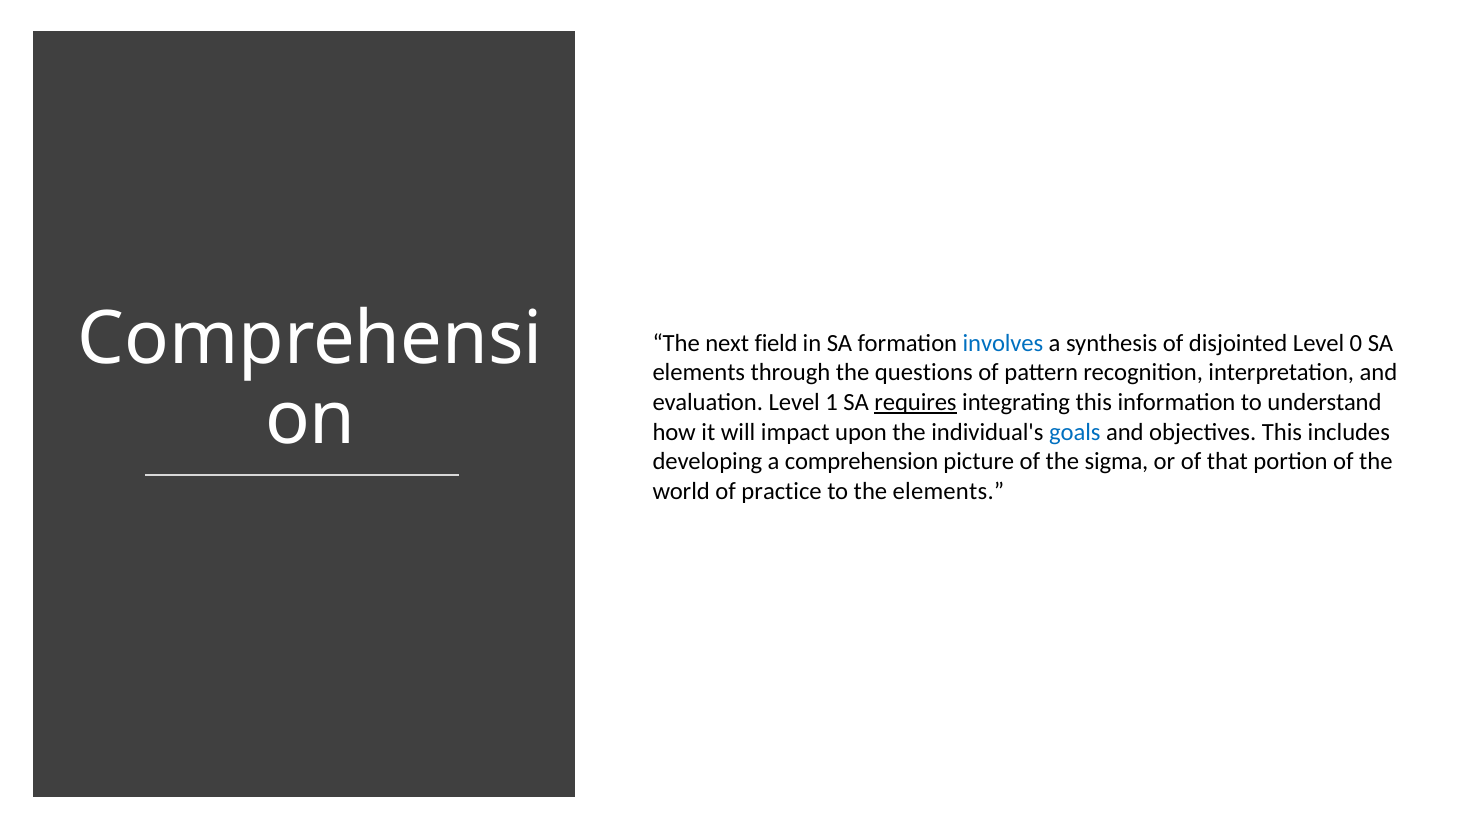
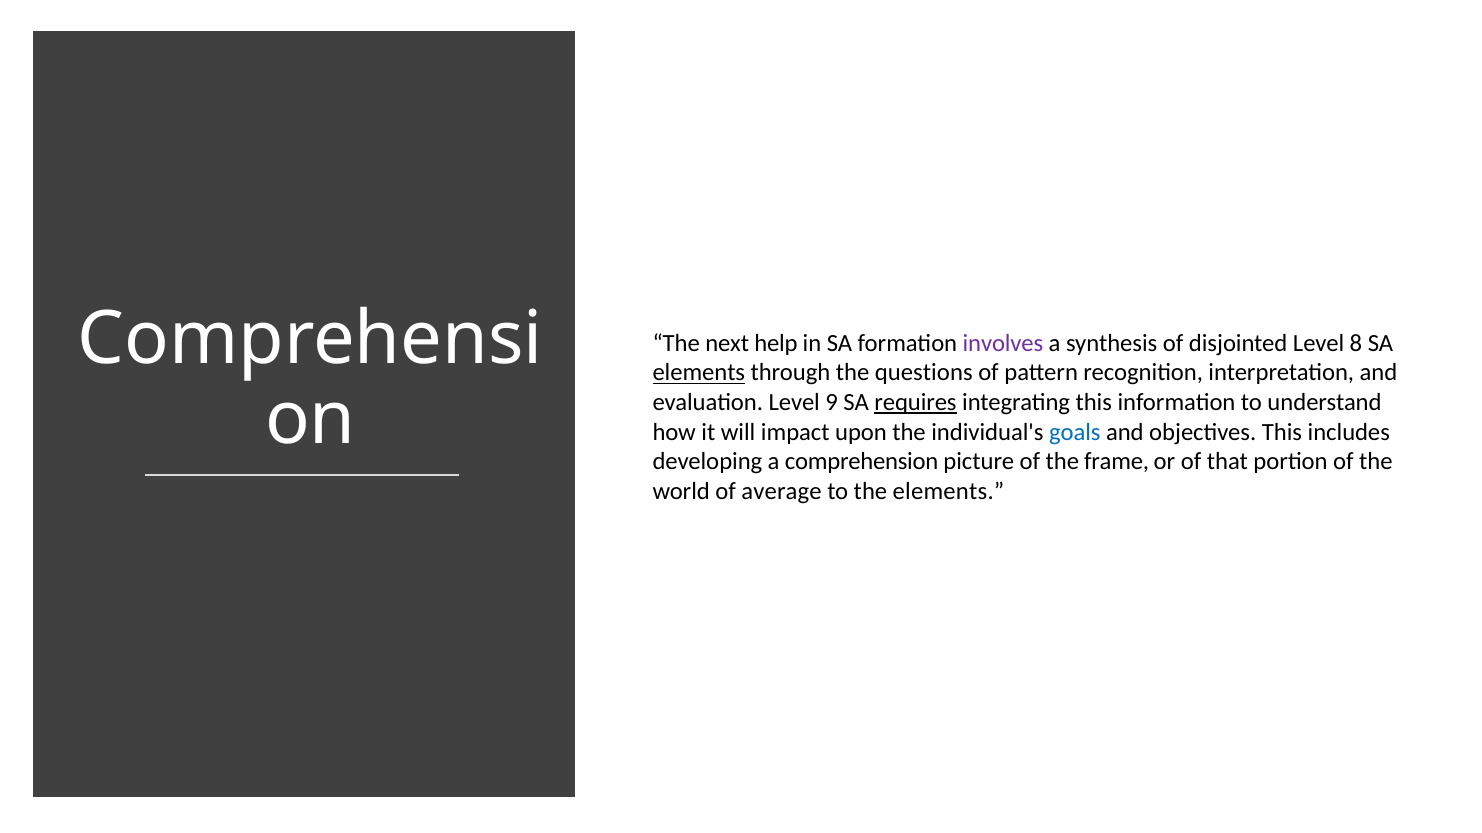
field: field -> help
involves colour: blue -> purple
0: 0 -> 8
elements at (699, 373) underline: none -> present
1: 1 -> 9
sigma: sigma -> frame
practice: practice -> average
